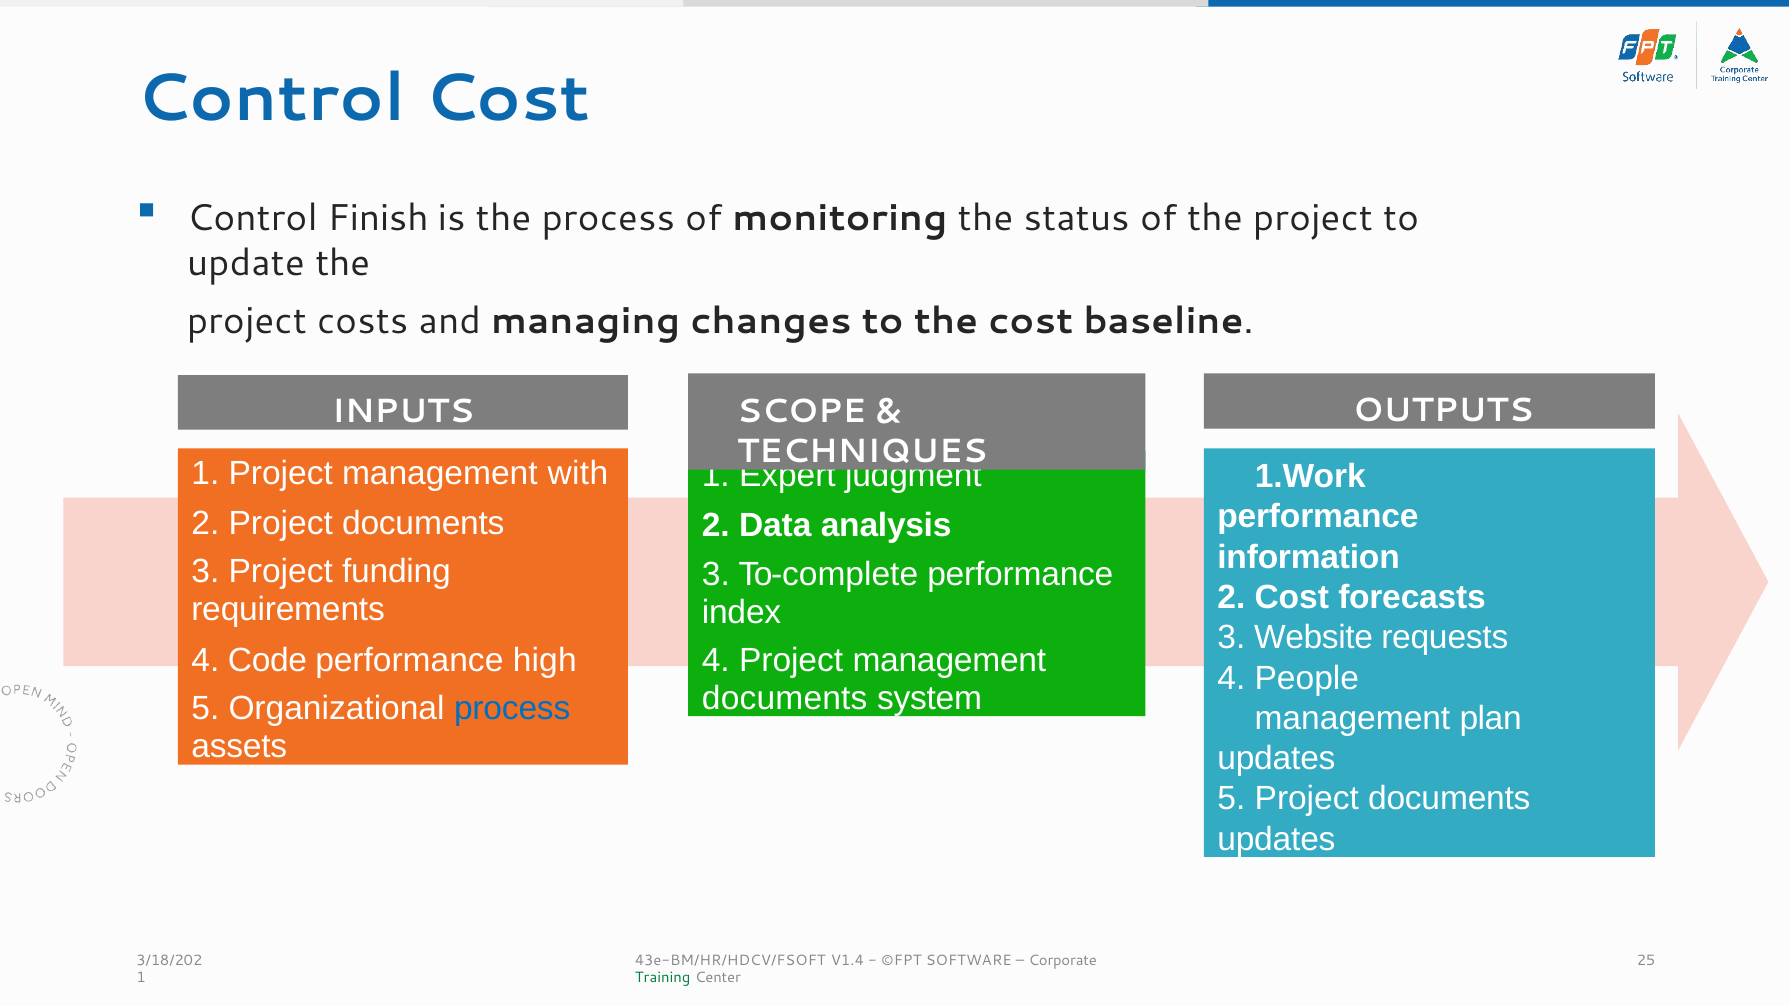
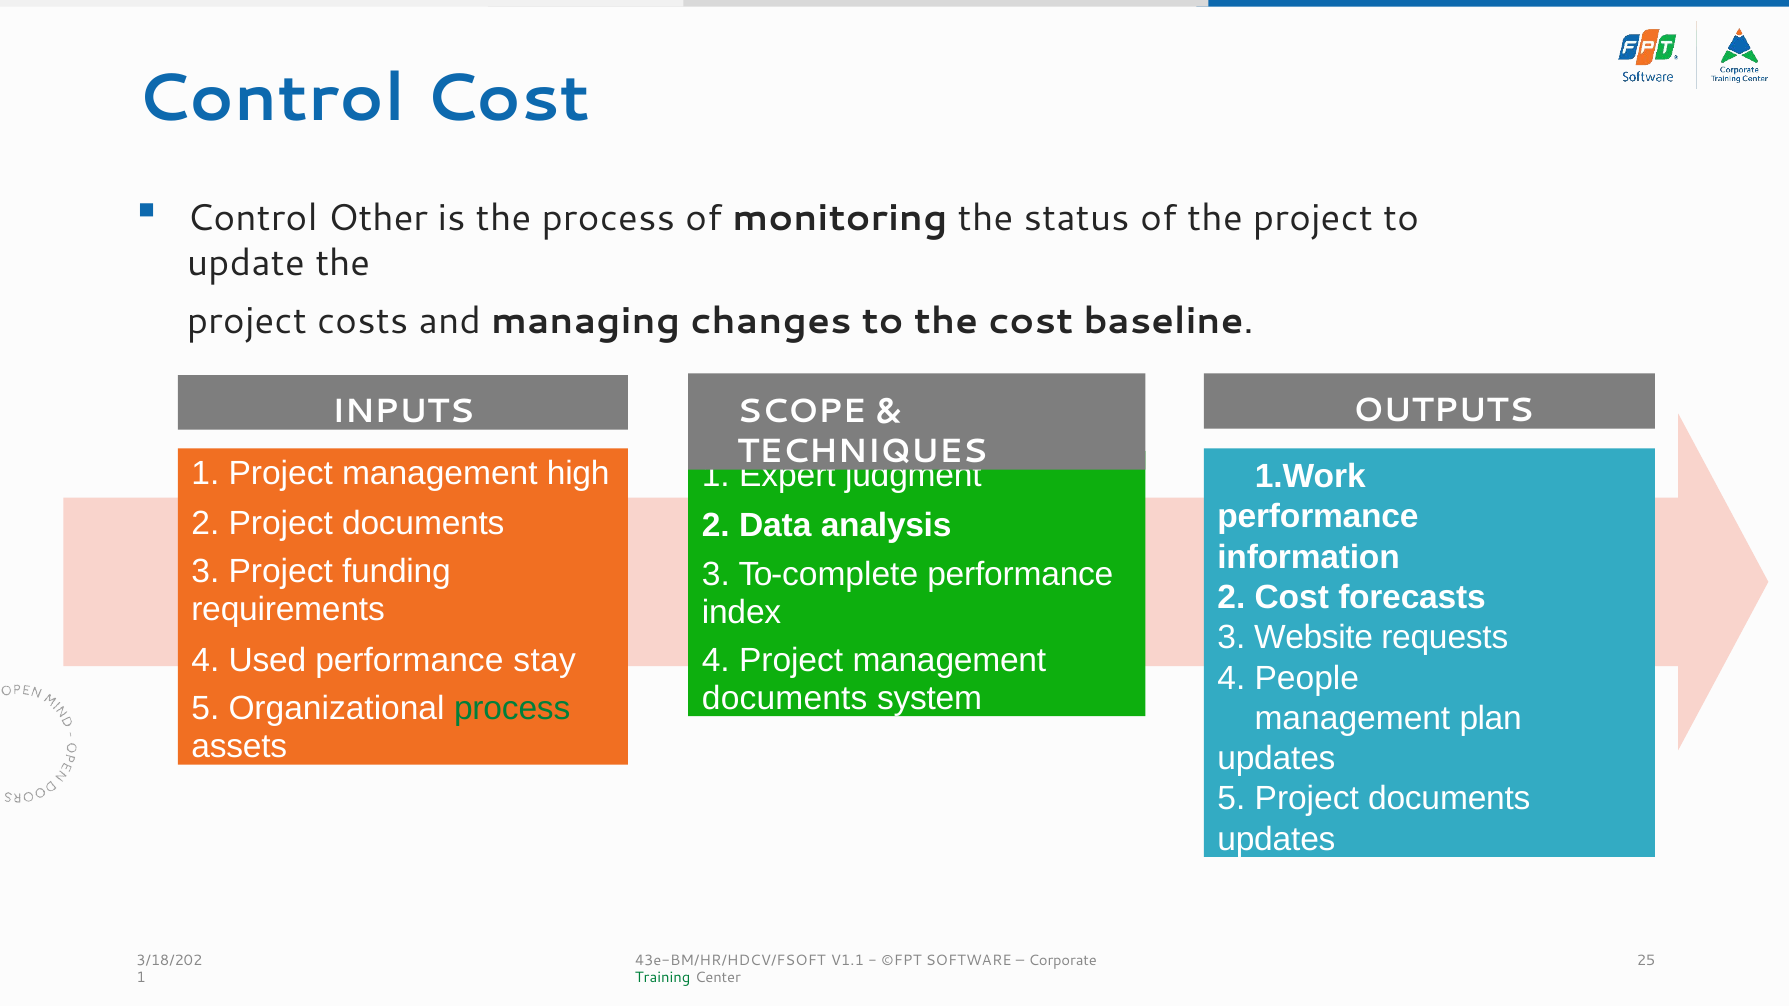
Finish: Finish -> Other
with: with -> high
Code: Code -> Used
high: high -> stay
process at (512, 709) colour: blue -> green
V1.4: V1.4 -> V1.1
